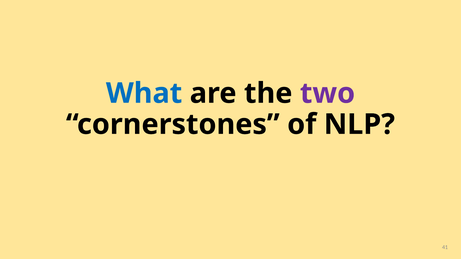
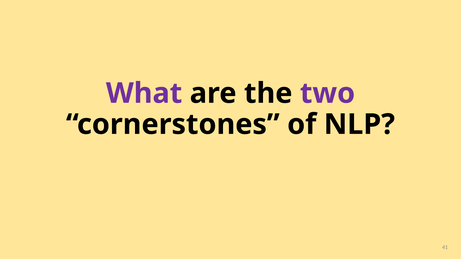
What colour: blue -> purple
